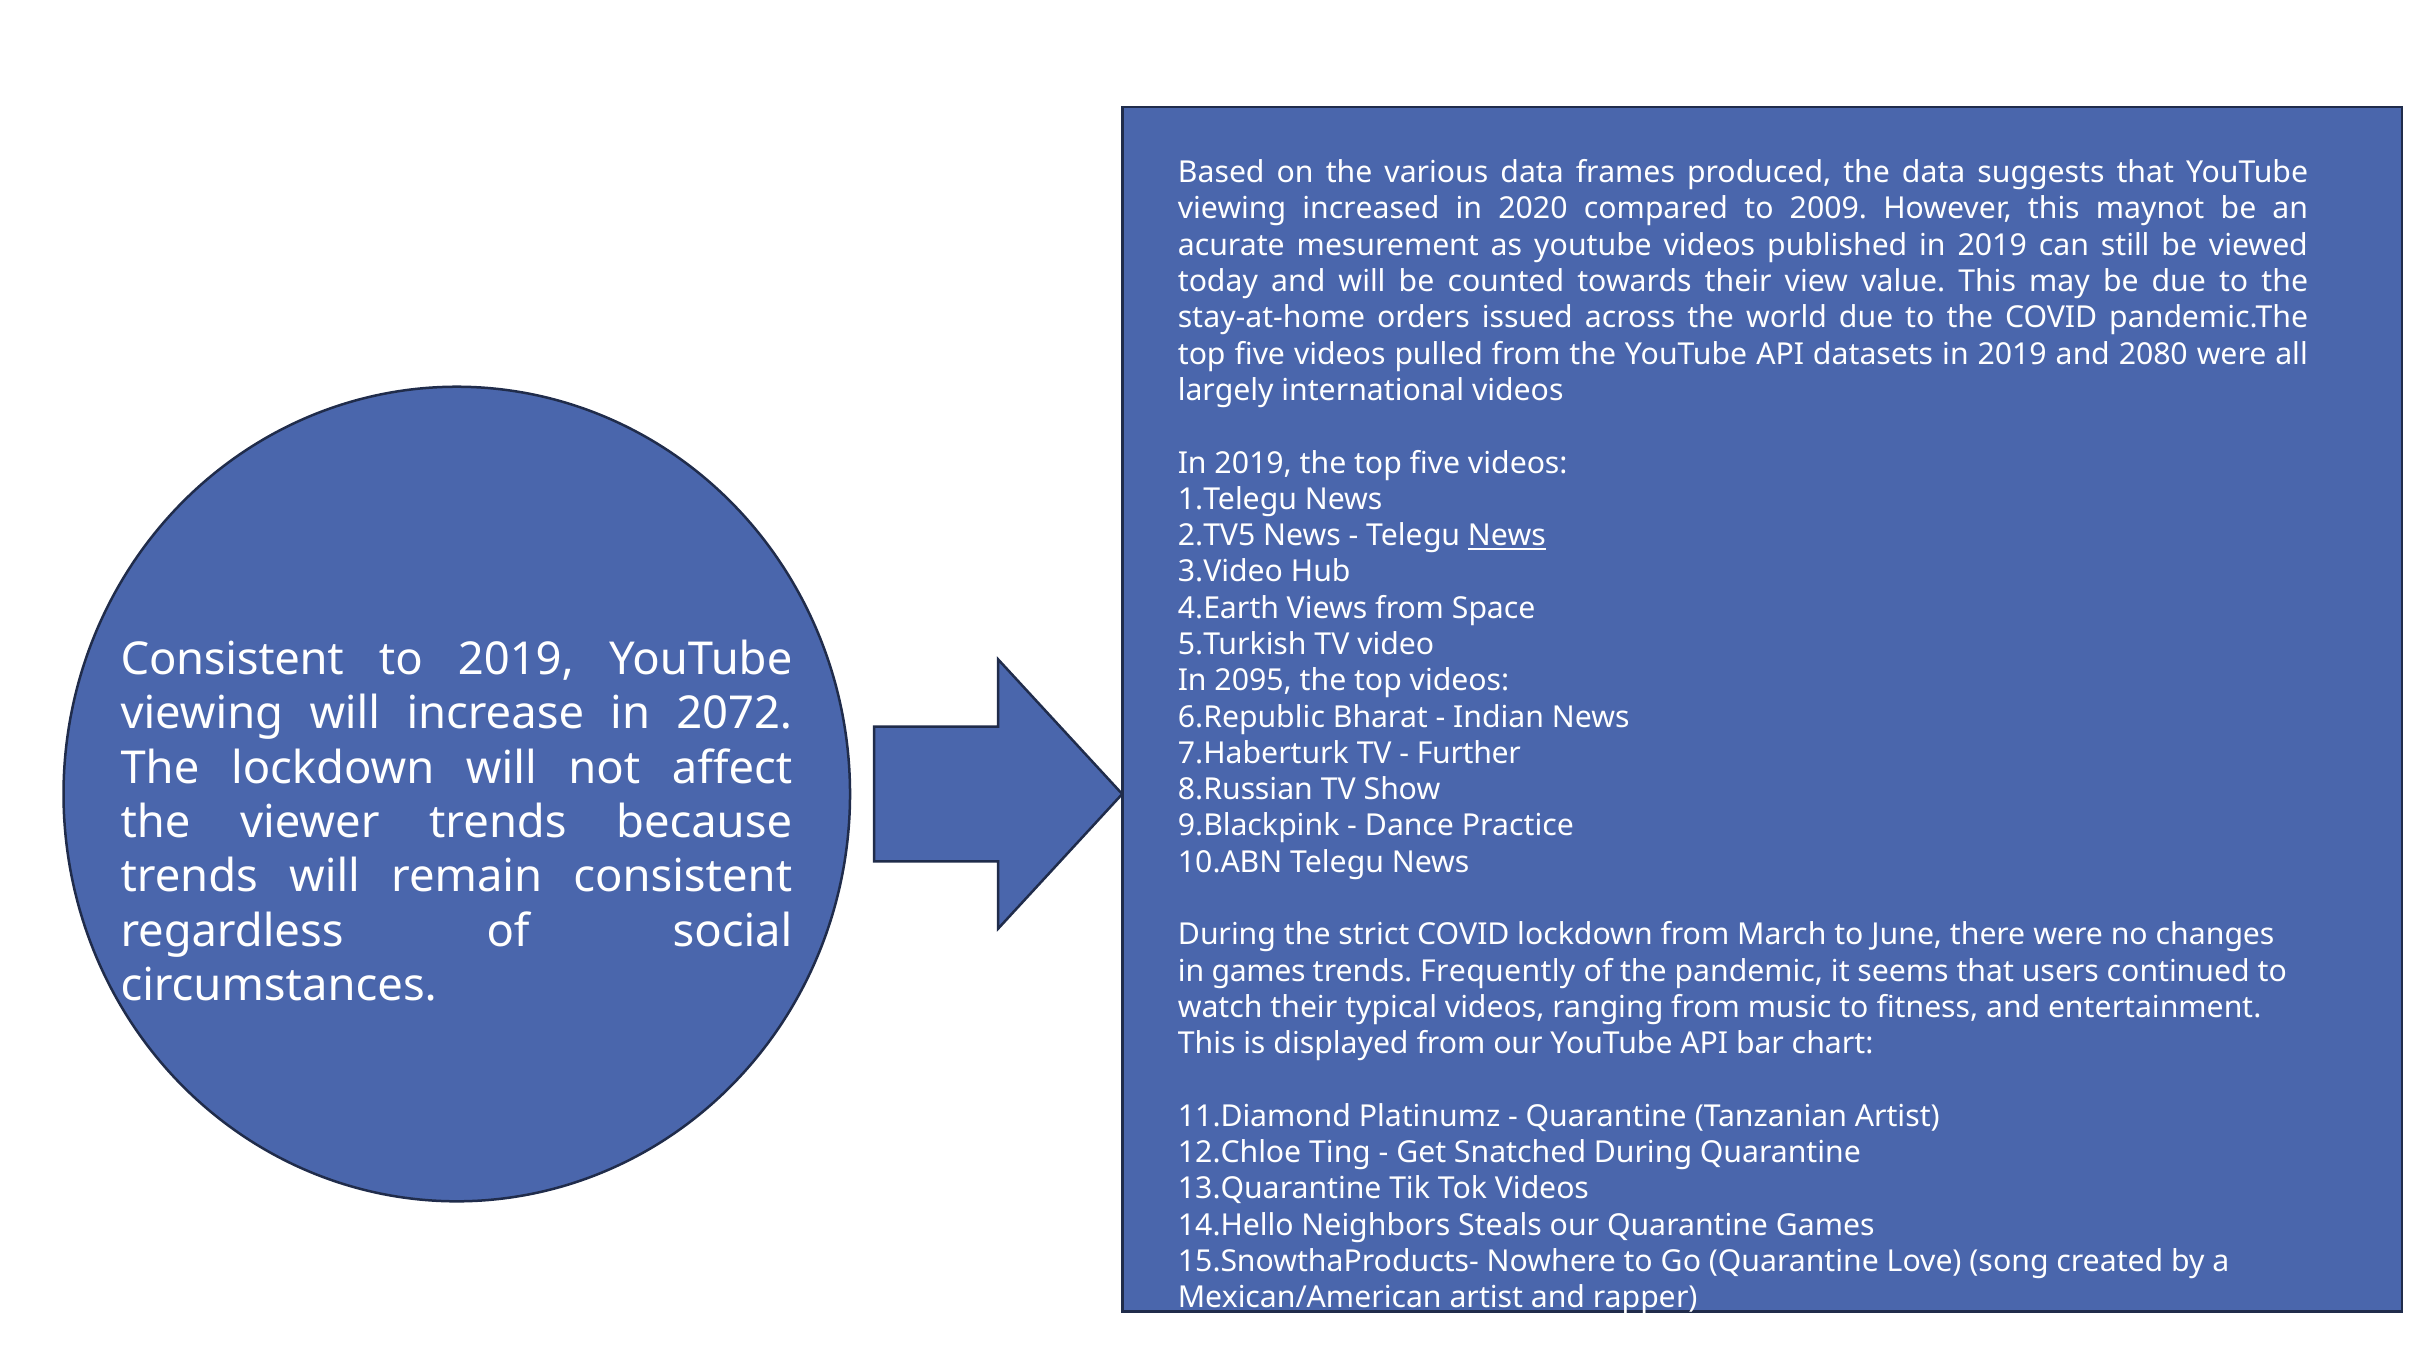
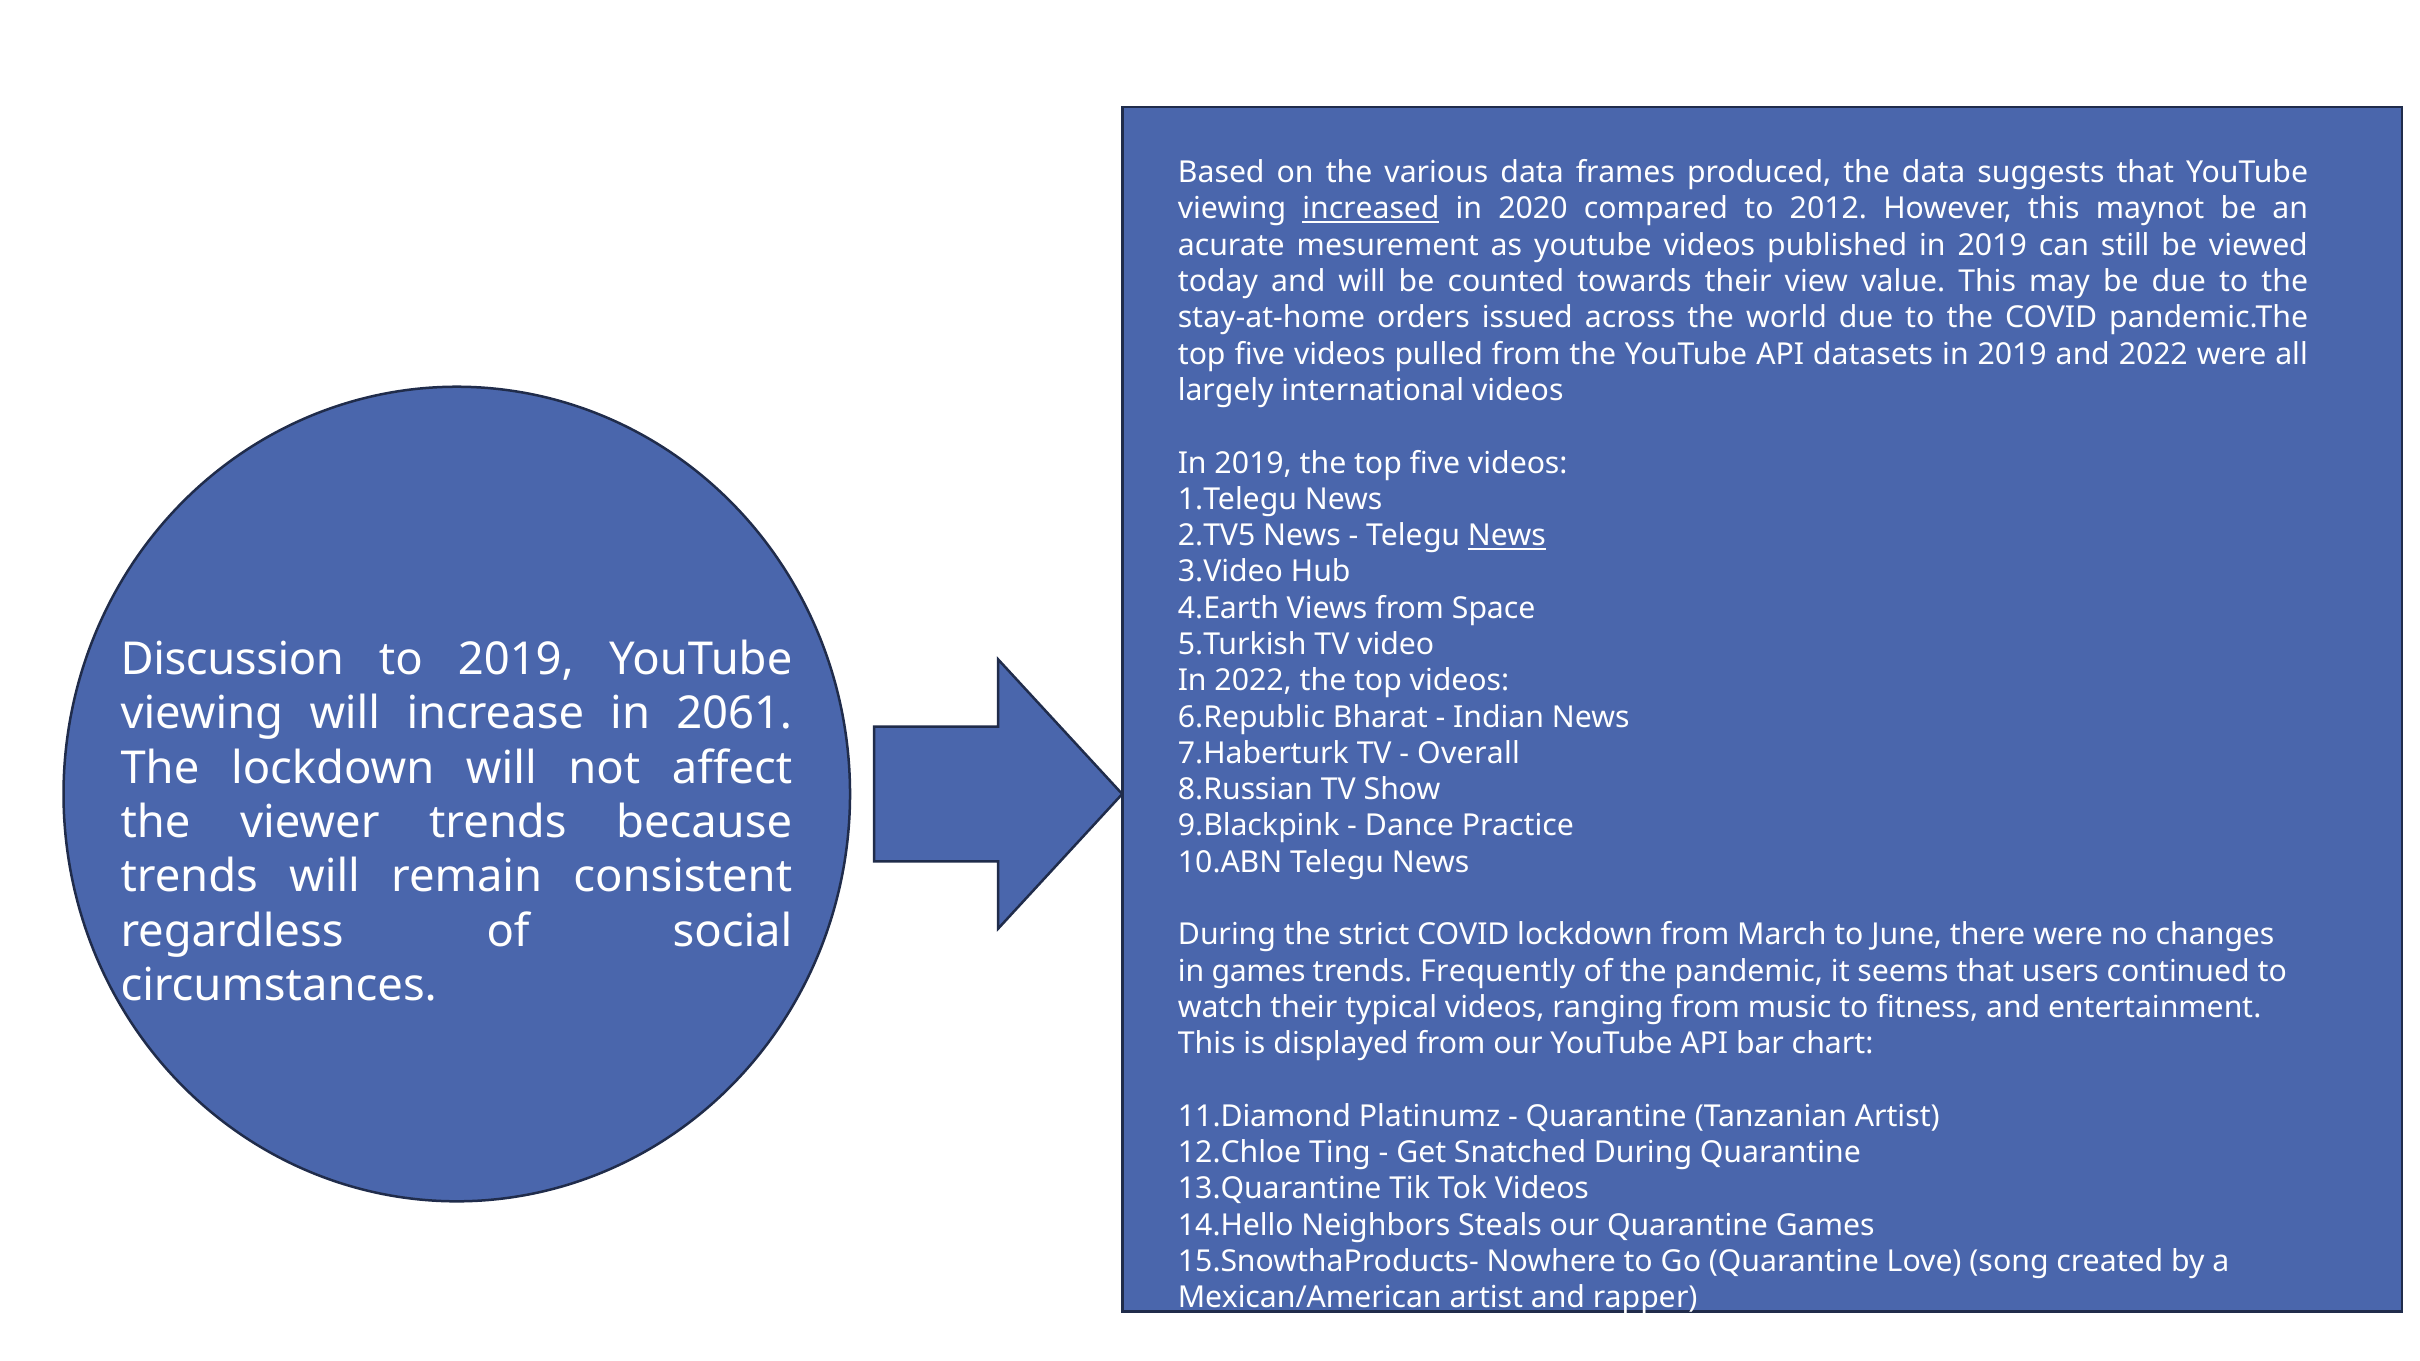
increased underline: none -> present
2009: 2009 -> 2012
and 2080: 2080 -> 2022
Consistent at (232, 659): Consistent -> Discussion
In 2095: 2095 -> 2022
2072: 2072 -> 2061
Further: Further -> Overall
